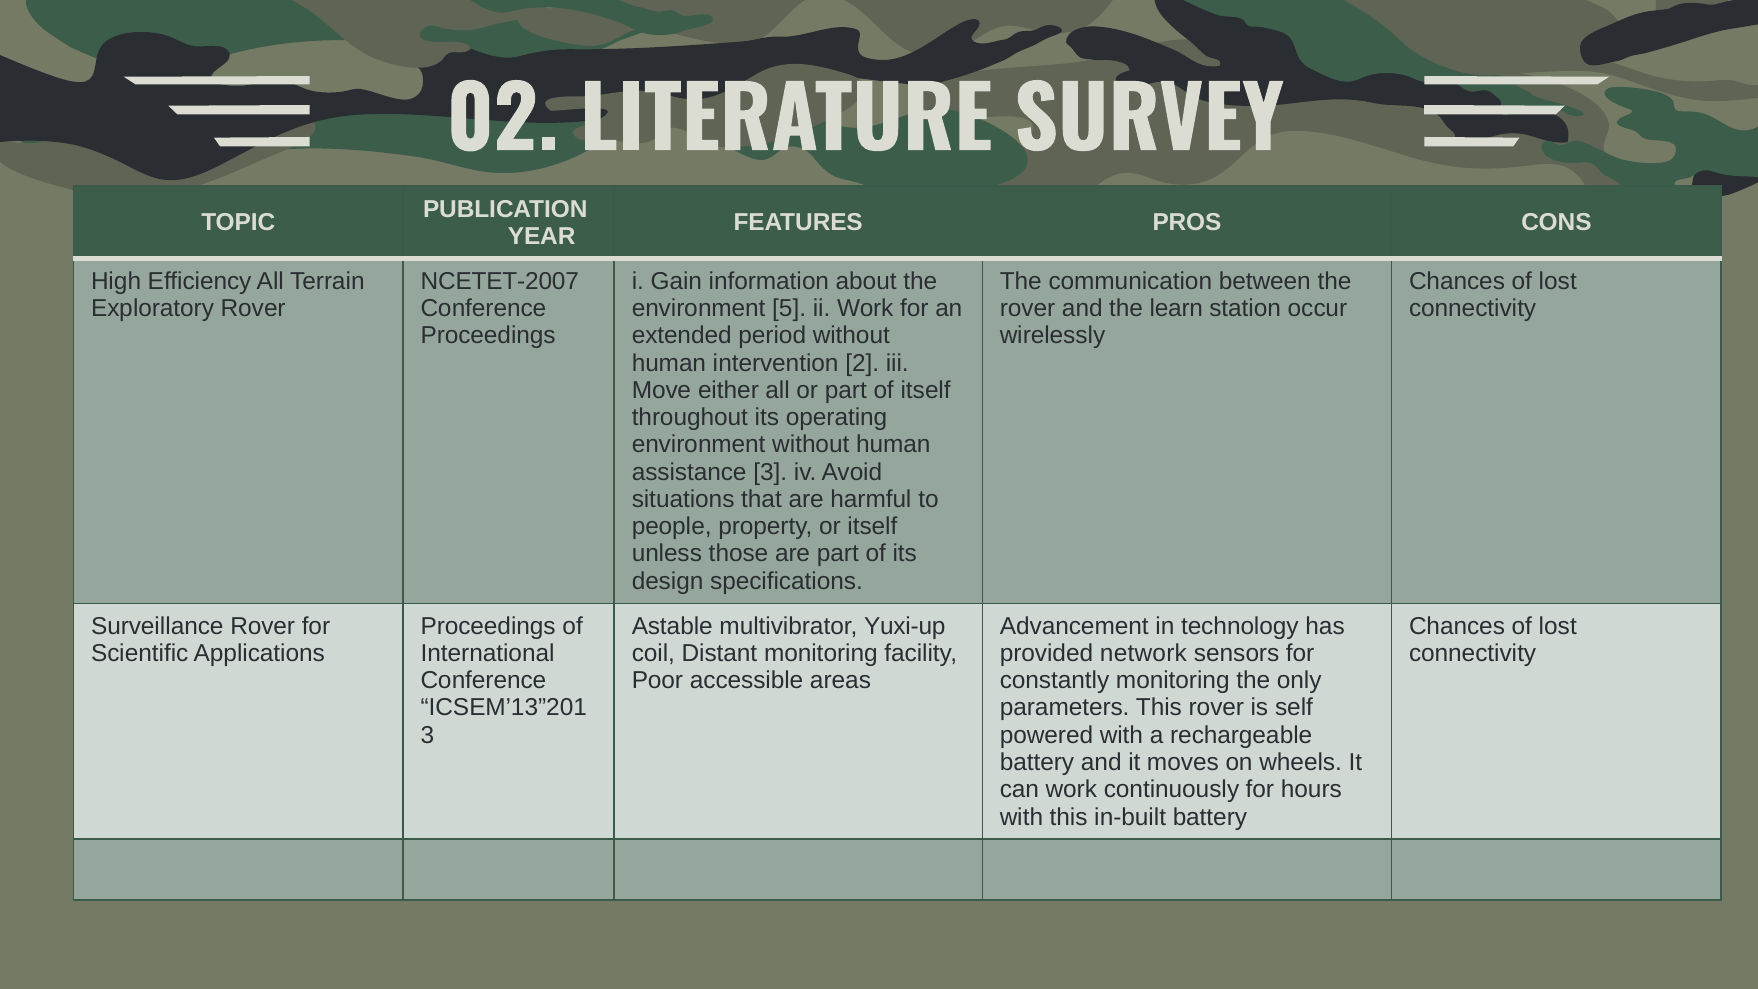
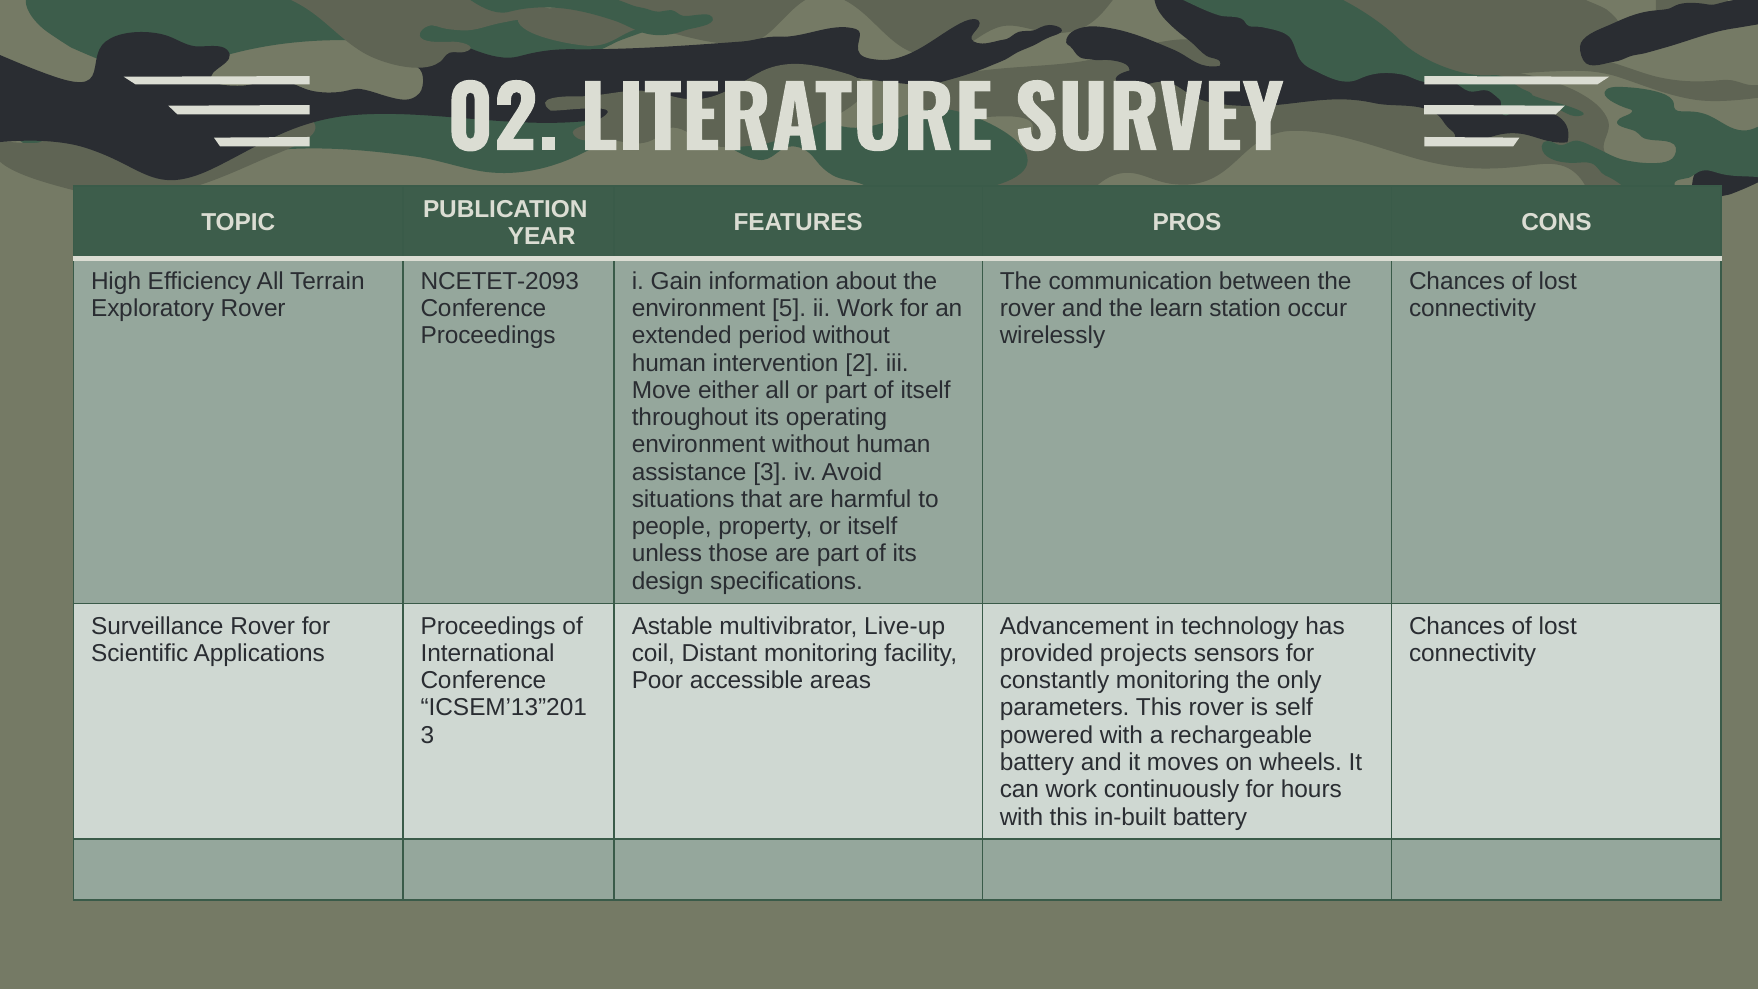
NCETET-2007: NCETET-2007 -> NCETET-2093
Yuxi-up: Yuxi-up -> Live-up
network: network -> projects
